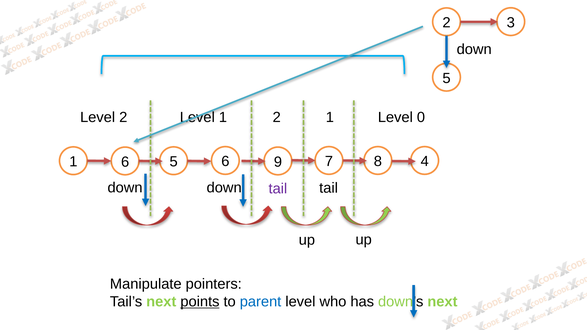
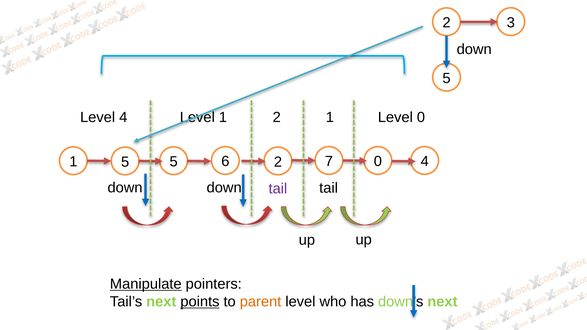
Level 2: 2 -> 4
1 6: 6 -> 5
6 9: 9 -> 2
7 8: 8 -> 0
Manipulate underline: none -> present
parent colour: blue -> orange
